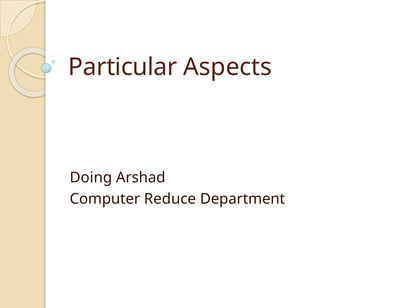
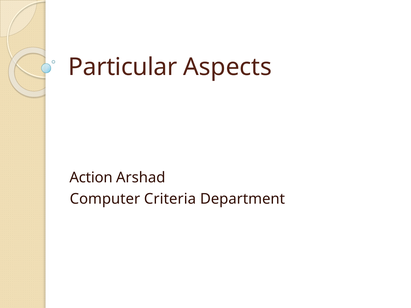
Doing: Doing -> Action
Reduce: Reduce -> Criteria
